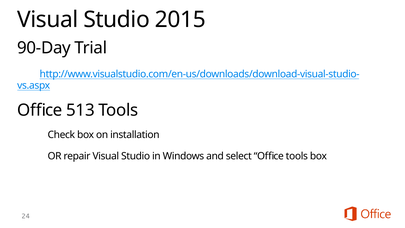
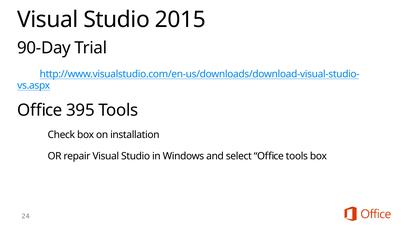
513: 513 -> 395
